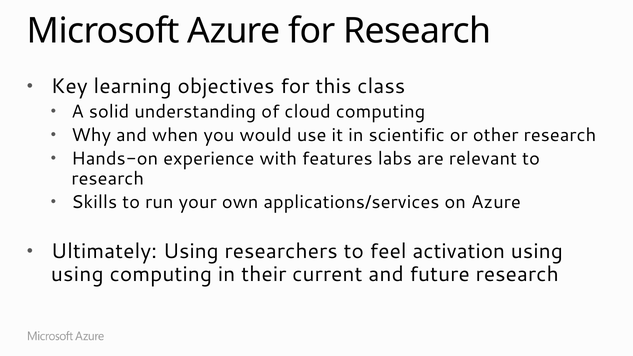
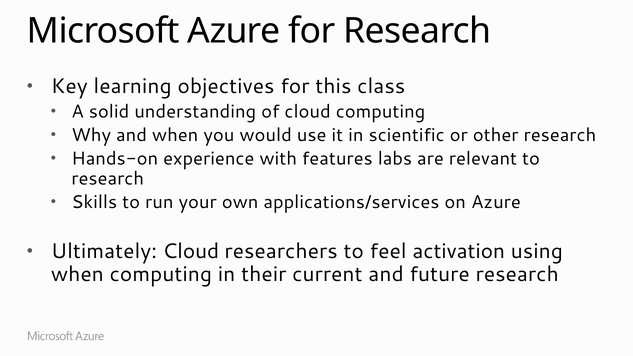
Ultimately Using: Using -> Cloud
using at (77, 274): using -> when
